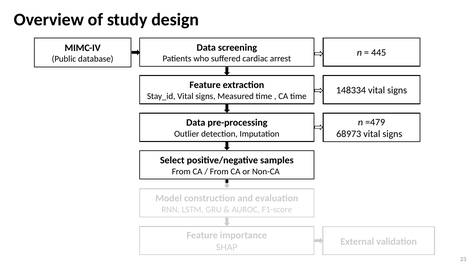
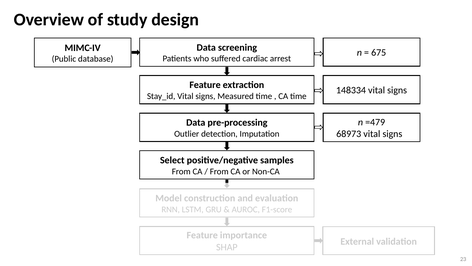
445: 445 -> 675
